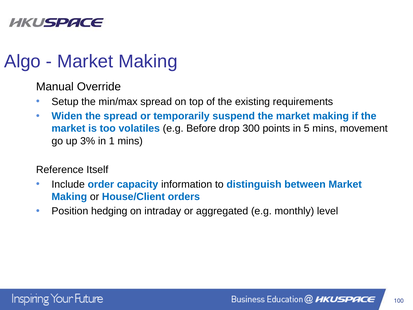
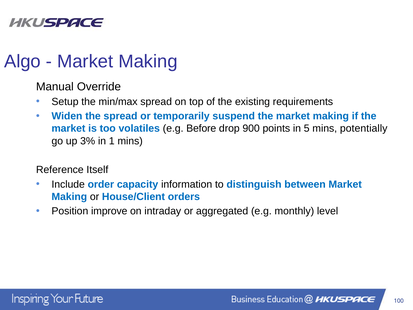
300: 300 -> 900
movement: movement -> potentially
hedging: hedging -> improve
